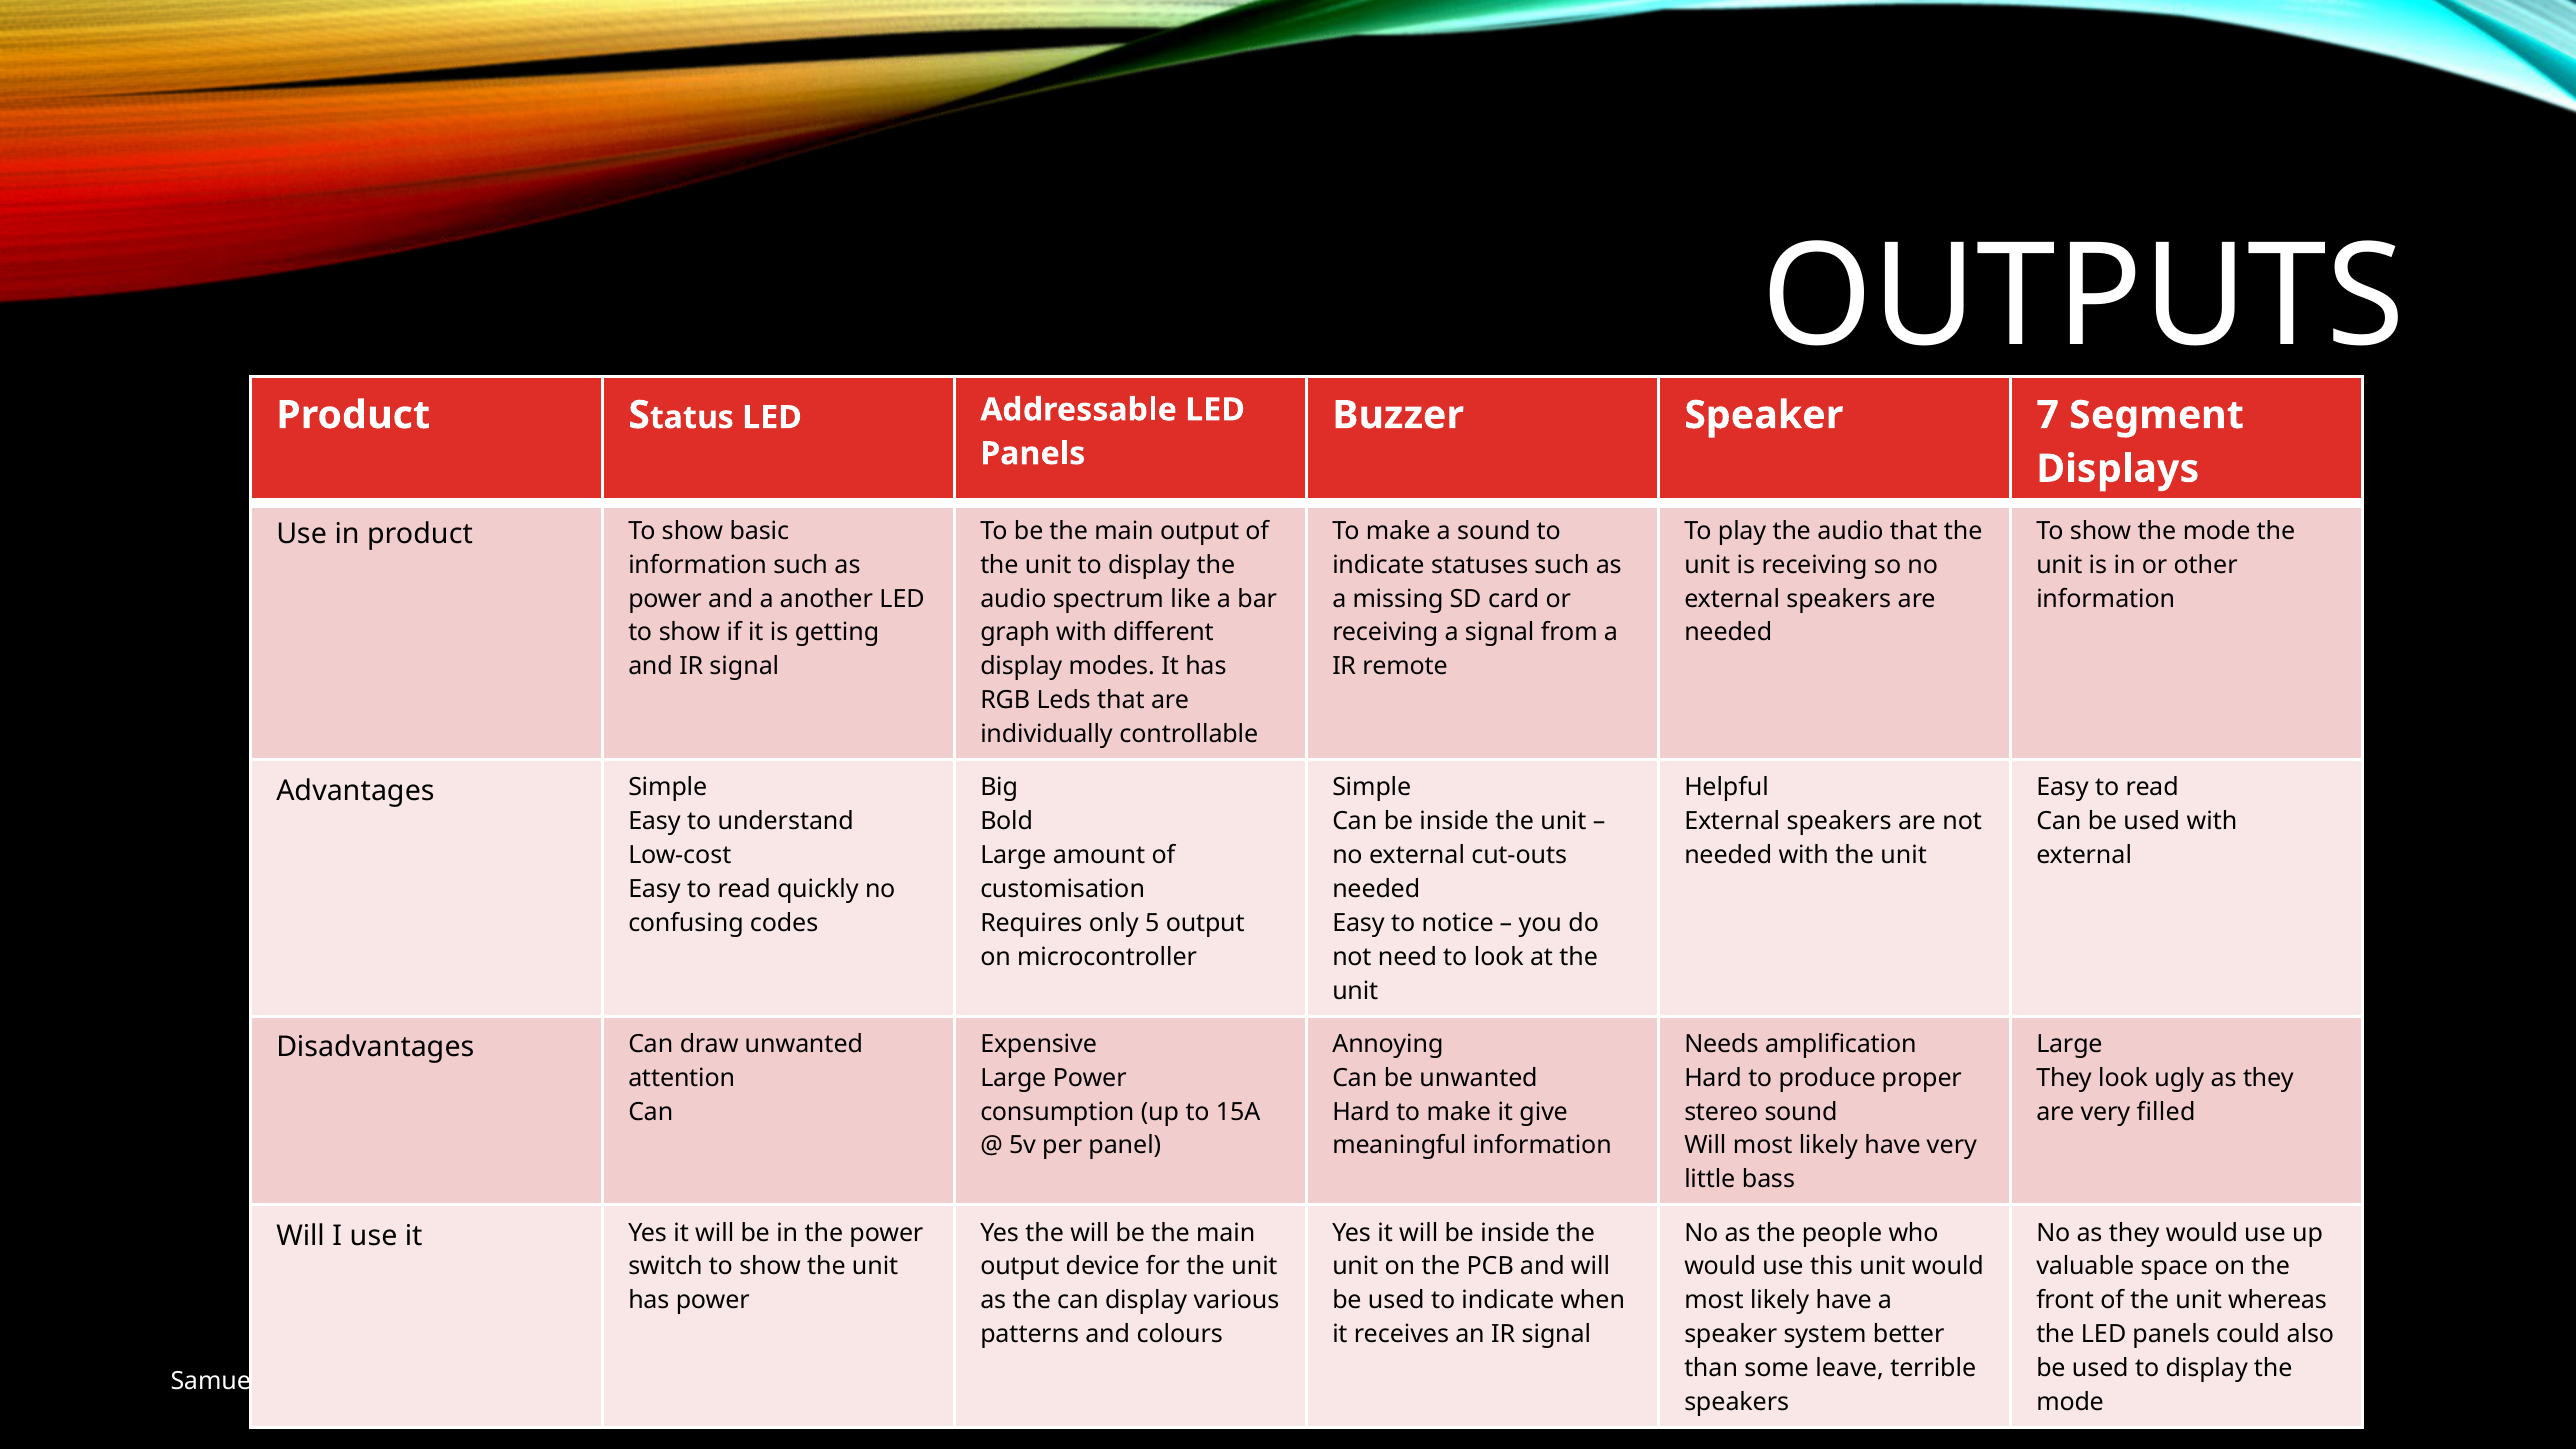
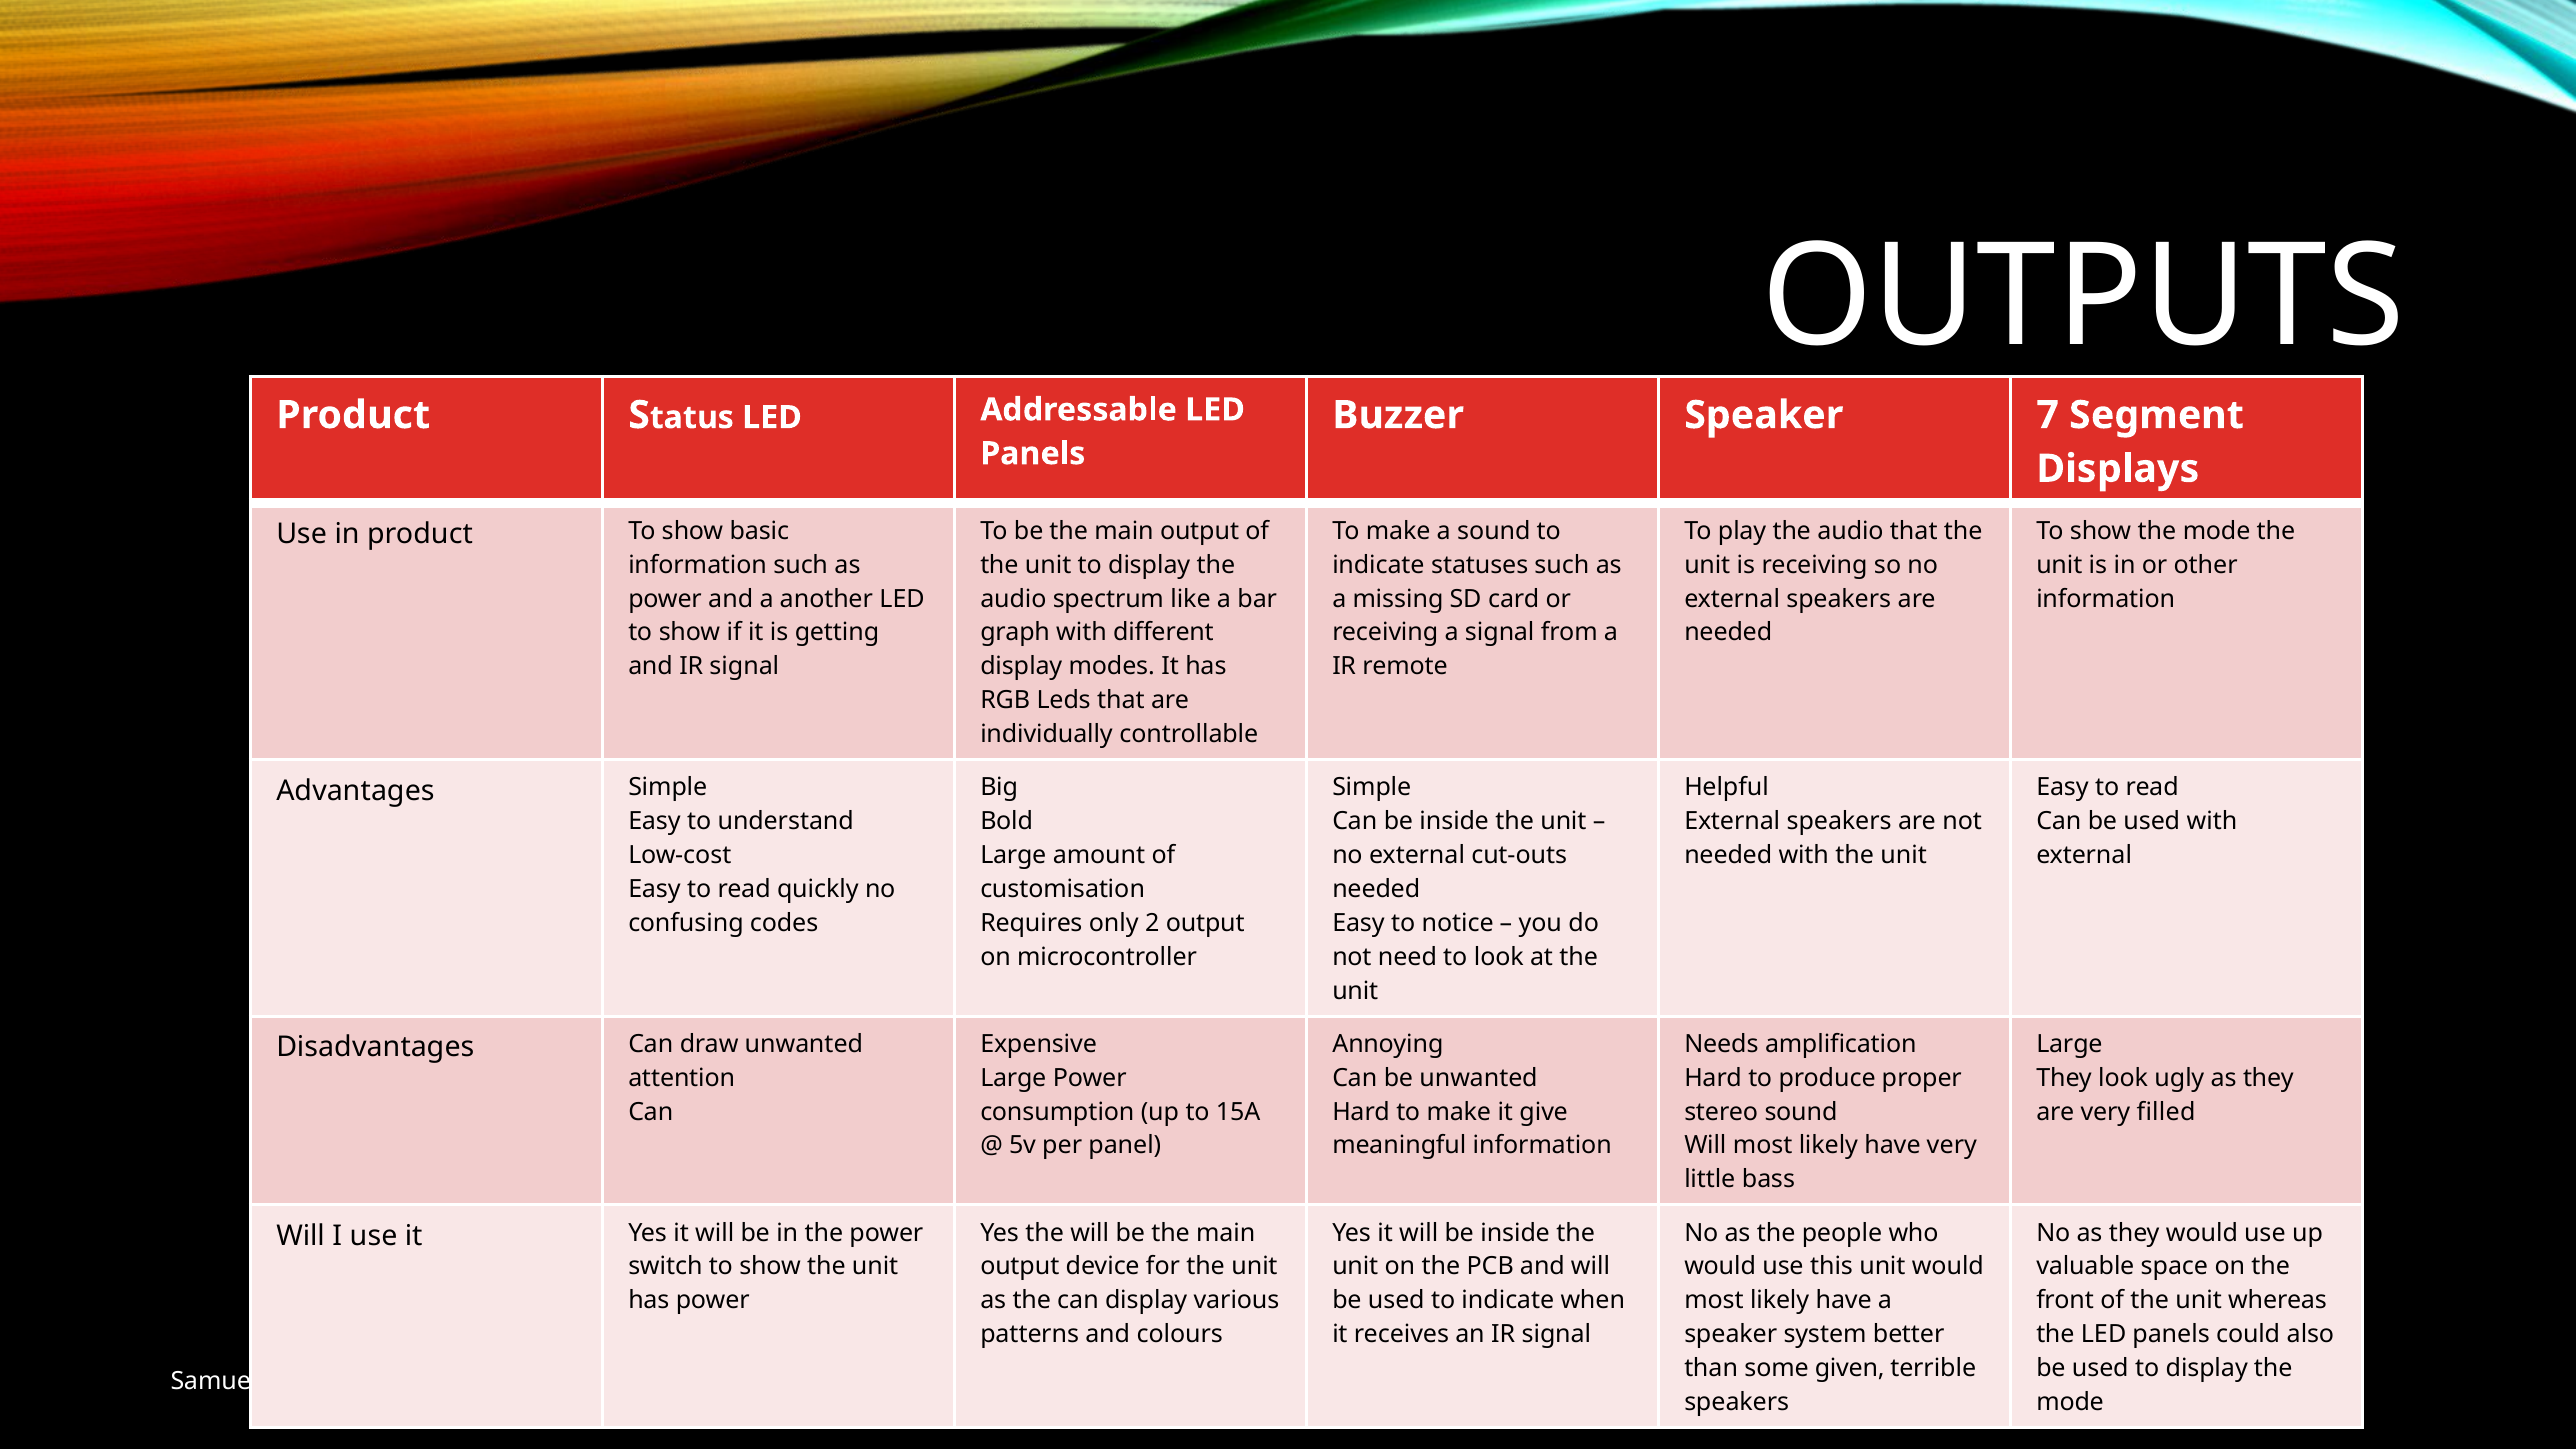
5: 5 -> 2
leave: leave -> given
